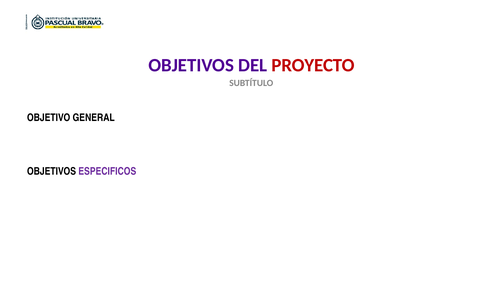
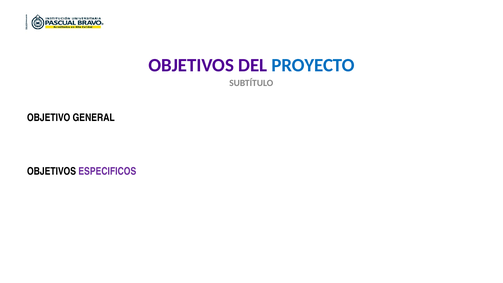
PROYECTO colour: red -> blue
